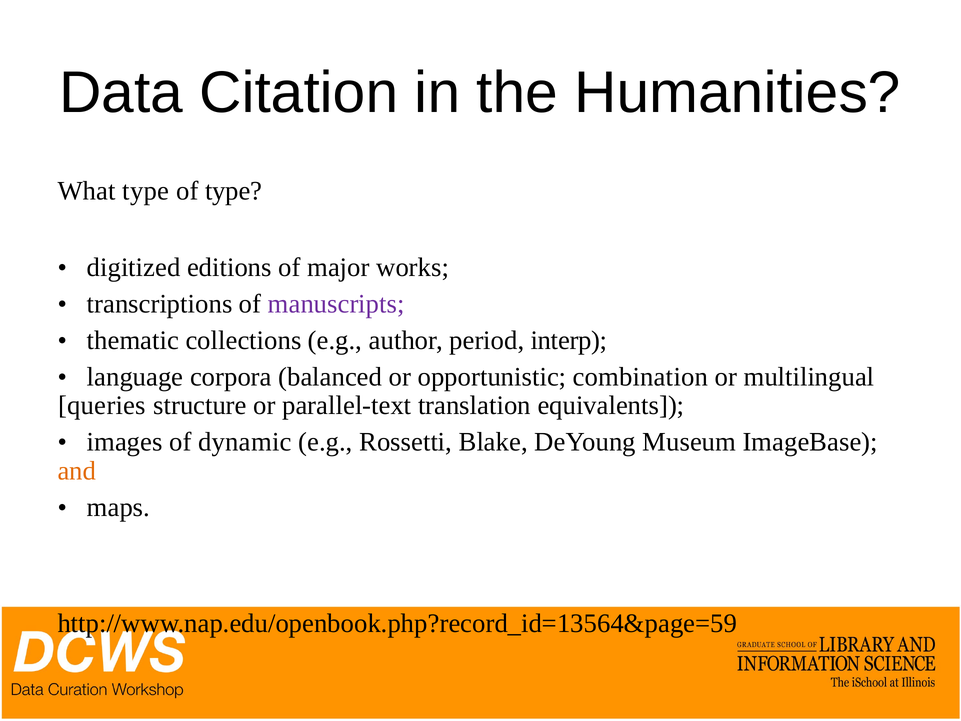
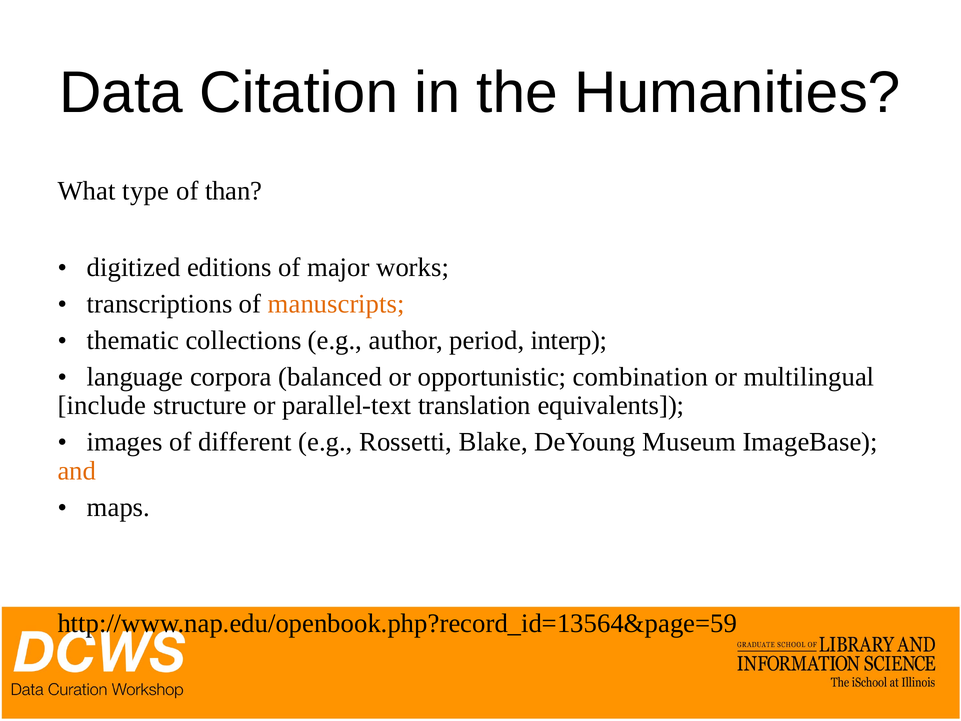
of type: type -> than
manuscripts colour: purple -> orange
queries: queries -> include
dynamic: dynamic -> different
